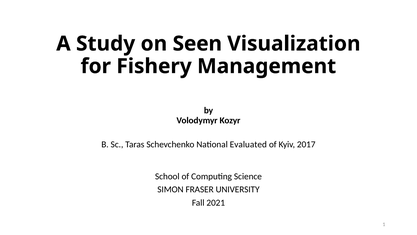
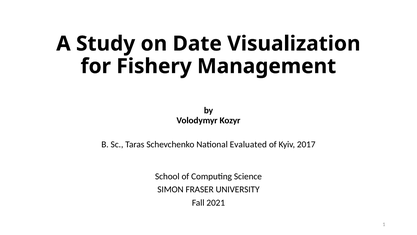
Seen: Seen -> Date
